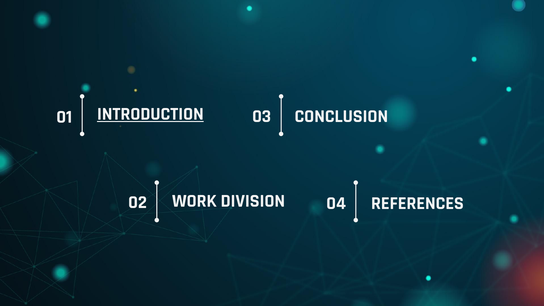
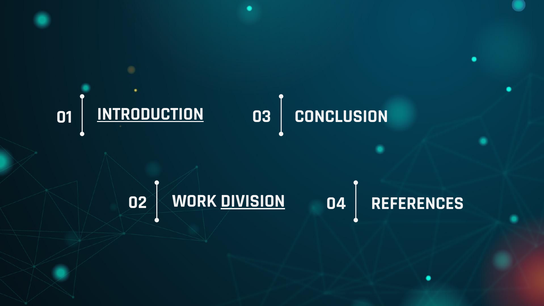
DIVISION underline: none -> present
